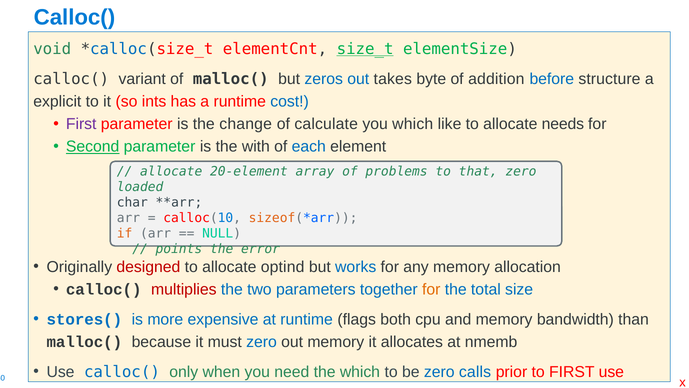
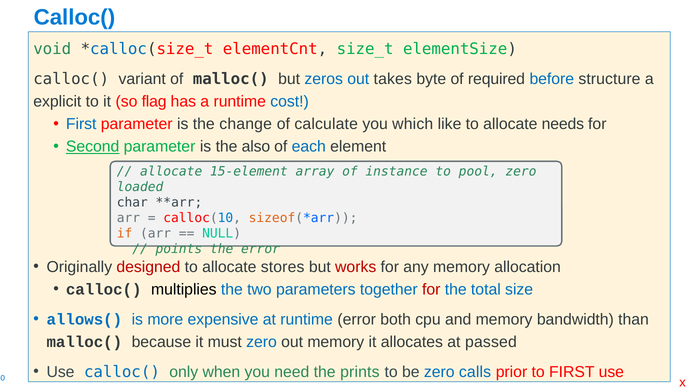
size_t underline: present -> none
addition: addition -> required
ints: ints -> flag
First at (81, 124) colour: purple -> blue
with: with -> also
20-element: 20-element -> 15-element
problems: problems -> instance
that: that -> pool
optind: optind -> stores
works colour: blue -> red
multiplies colour: red -> black
for at (431, 289) colour: orange -> red
stores(: stores( -> allows(
runtime flags: flags -> error
nmemb: nmemb -> passed
the which: which -> prints
